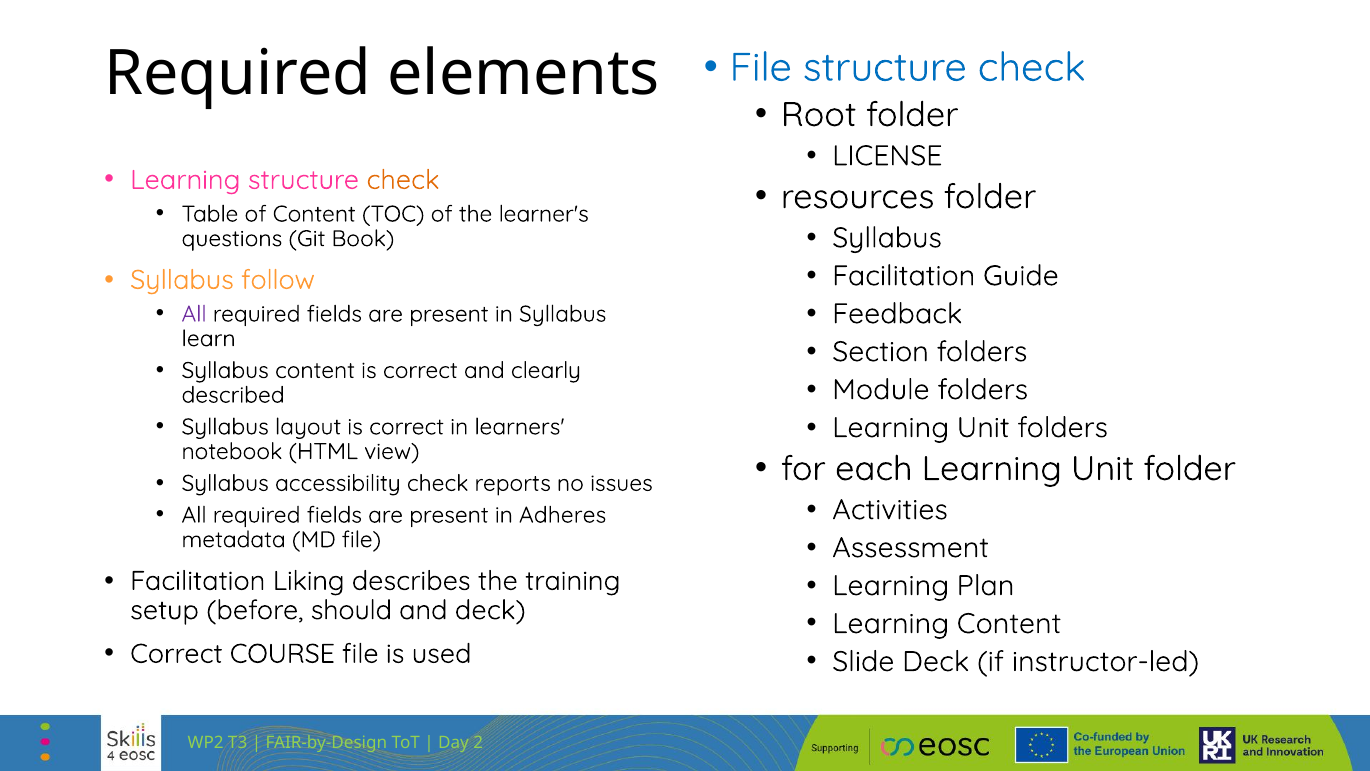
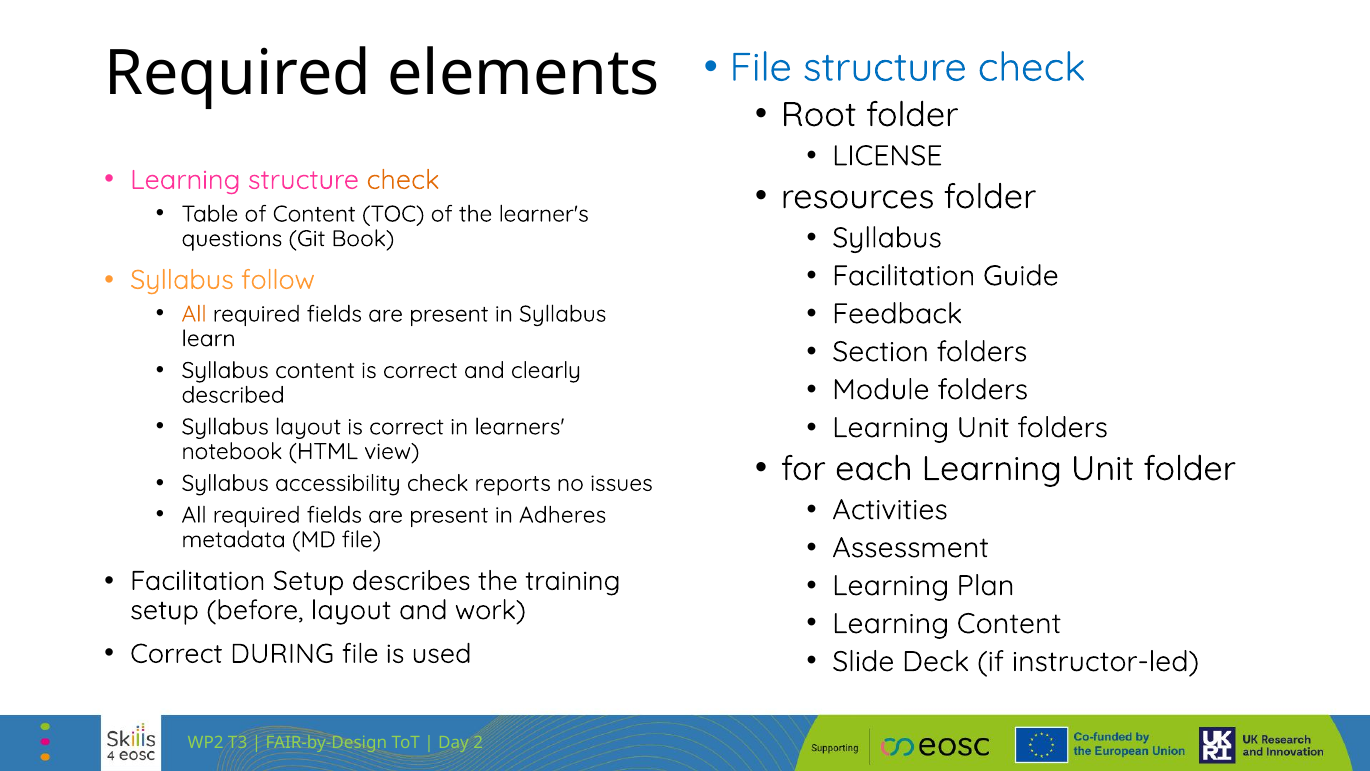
All at (194, 314) colour: purple -> orange
Facilitation Liking: Liking -> Setup
before should: should -> layout
and deck: deck -> work
COURSE: COURSE -> DURING
